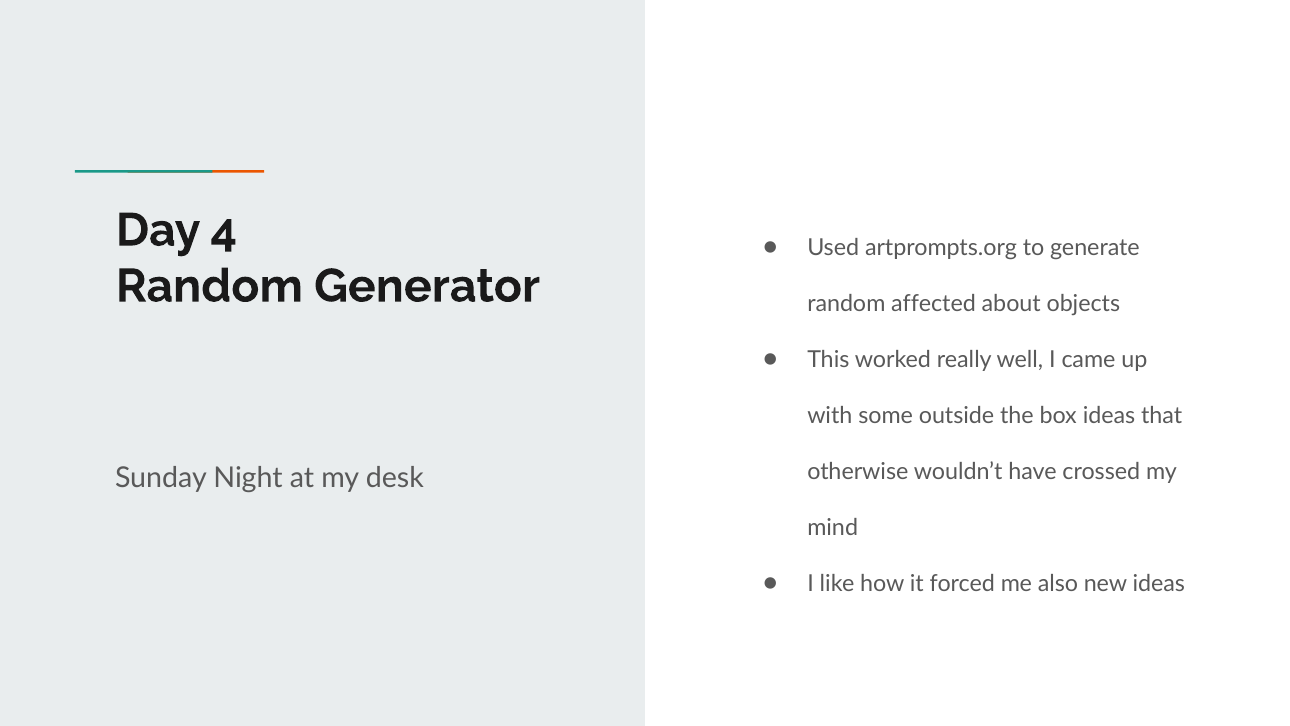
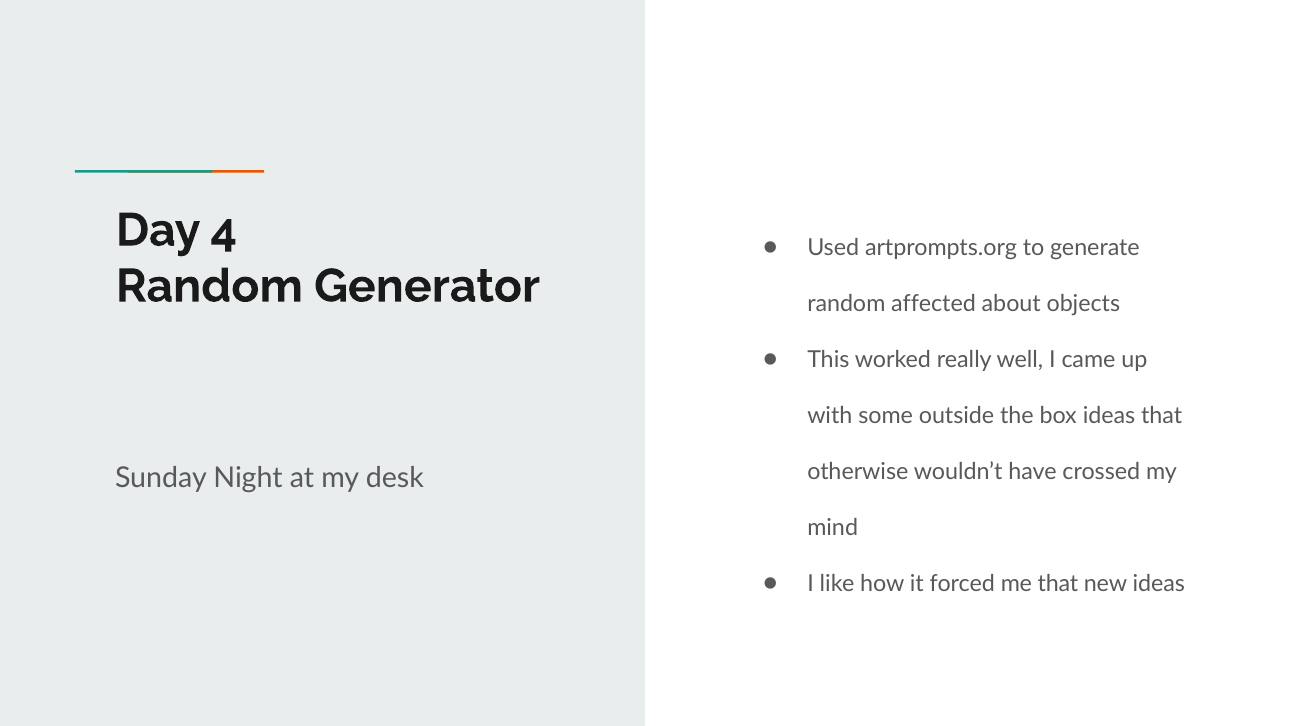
me also: also -> that
